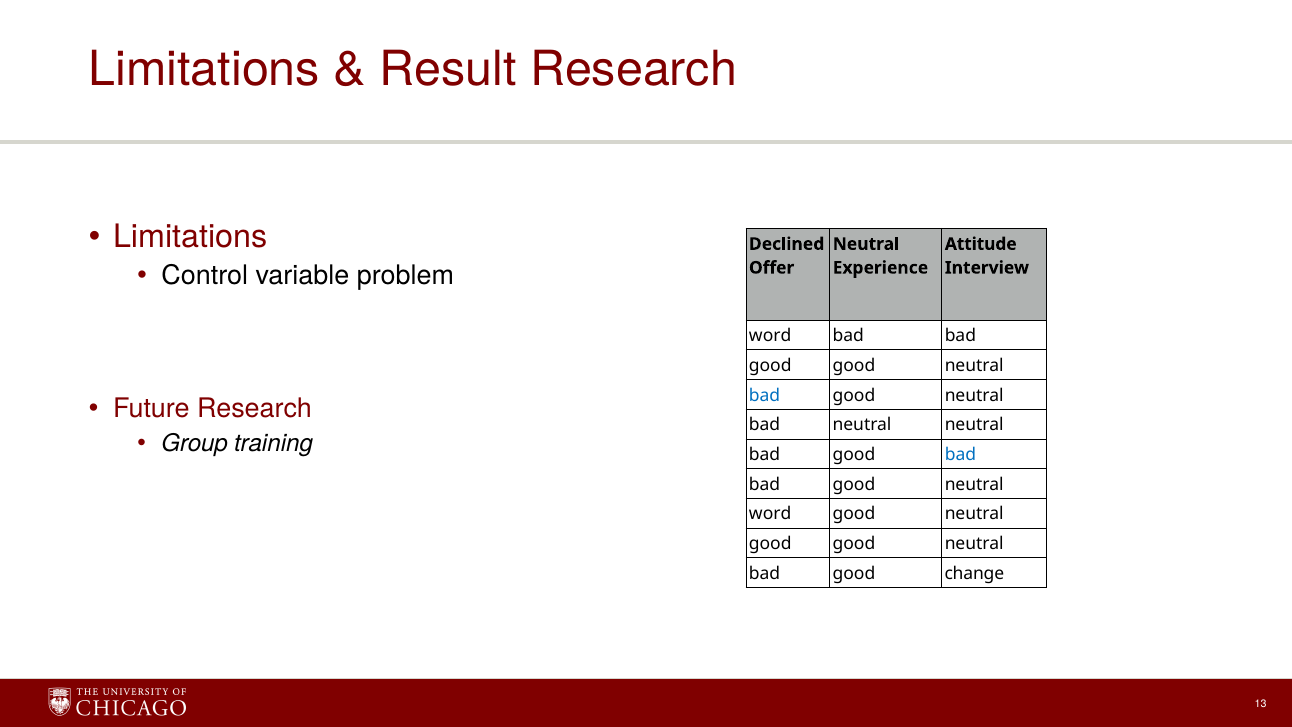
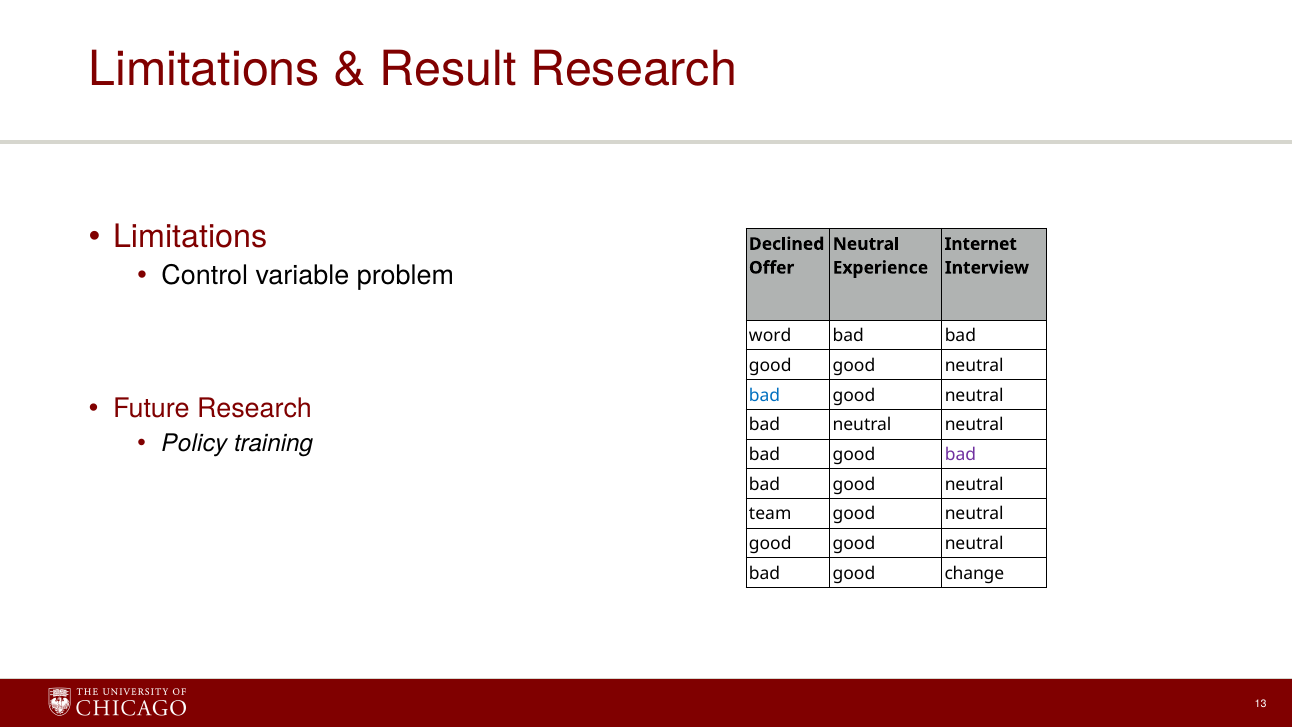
Attitude: Attitude -> Internet
Group: Group -> Policy
bad at (960, 455) colour: blue -> purple
word at (770, 514): word -> team
